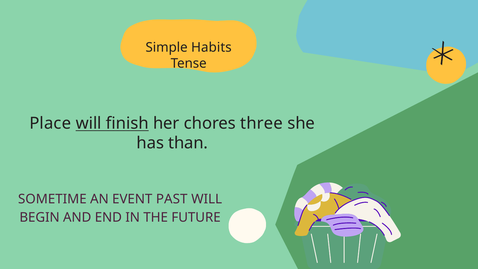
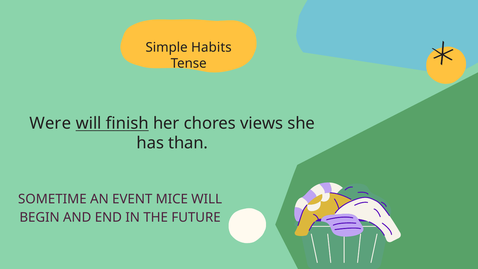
Place: Place -> Were
three: three -> views
PAST: PAST -> MICE
